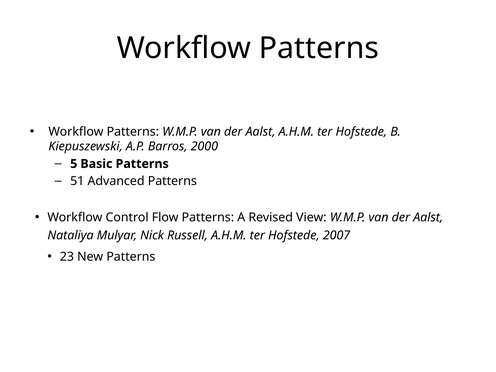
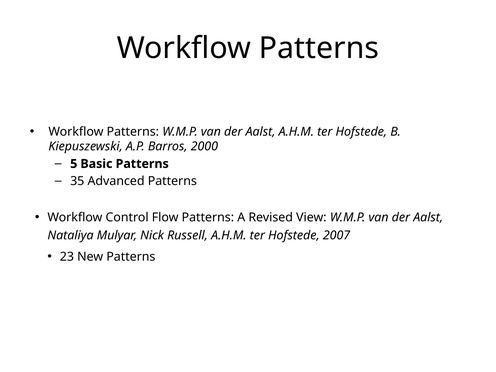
51: 51 -> 35
